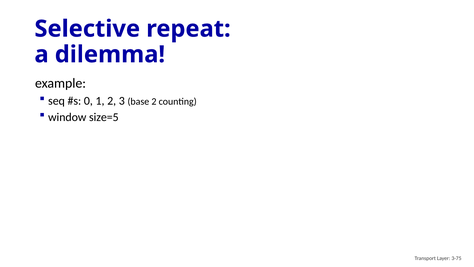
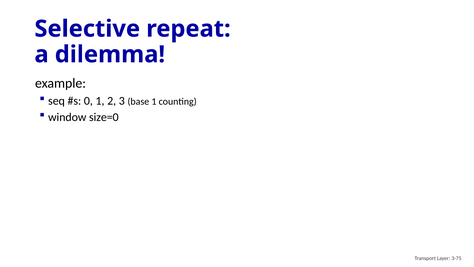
base 2: 2 -> 1
size=5: size=5 -> size=0
